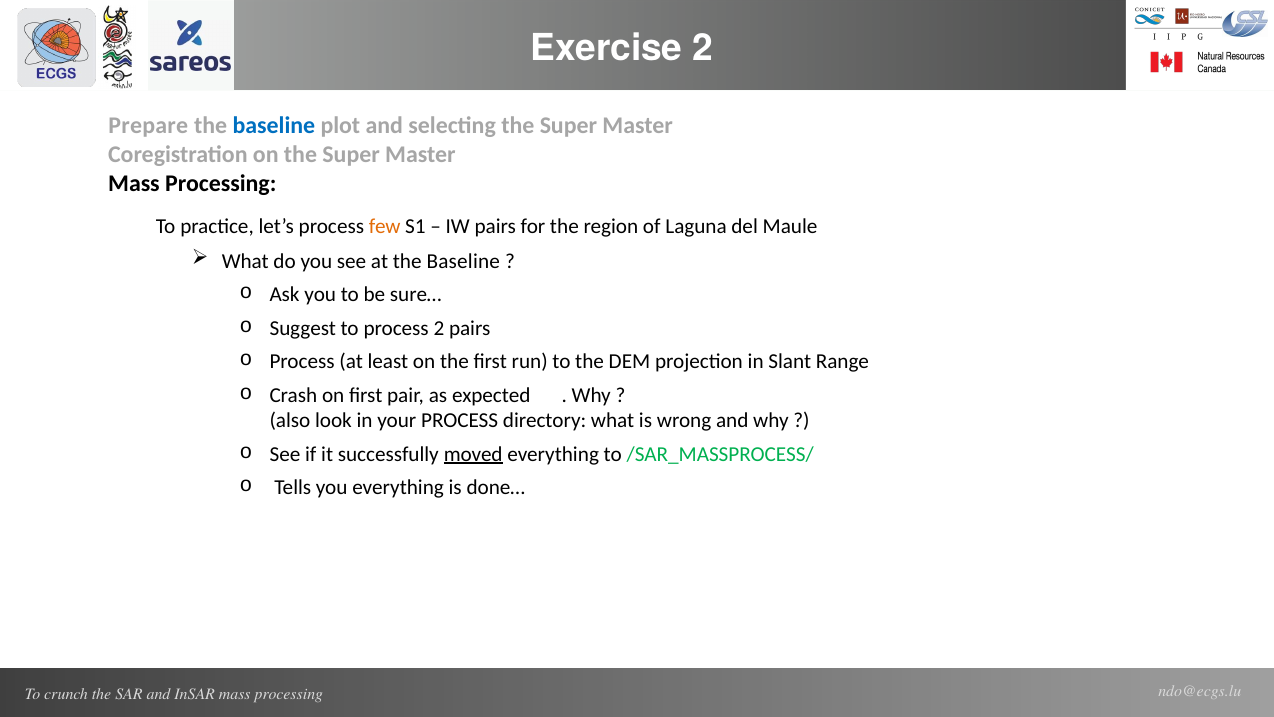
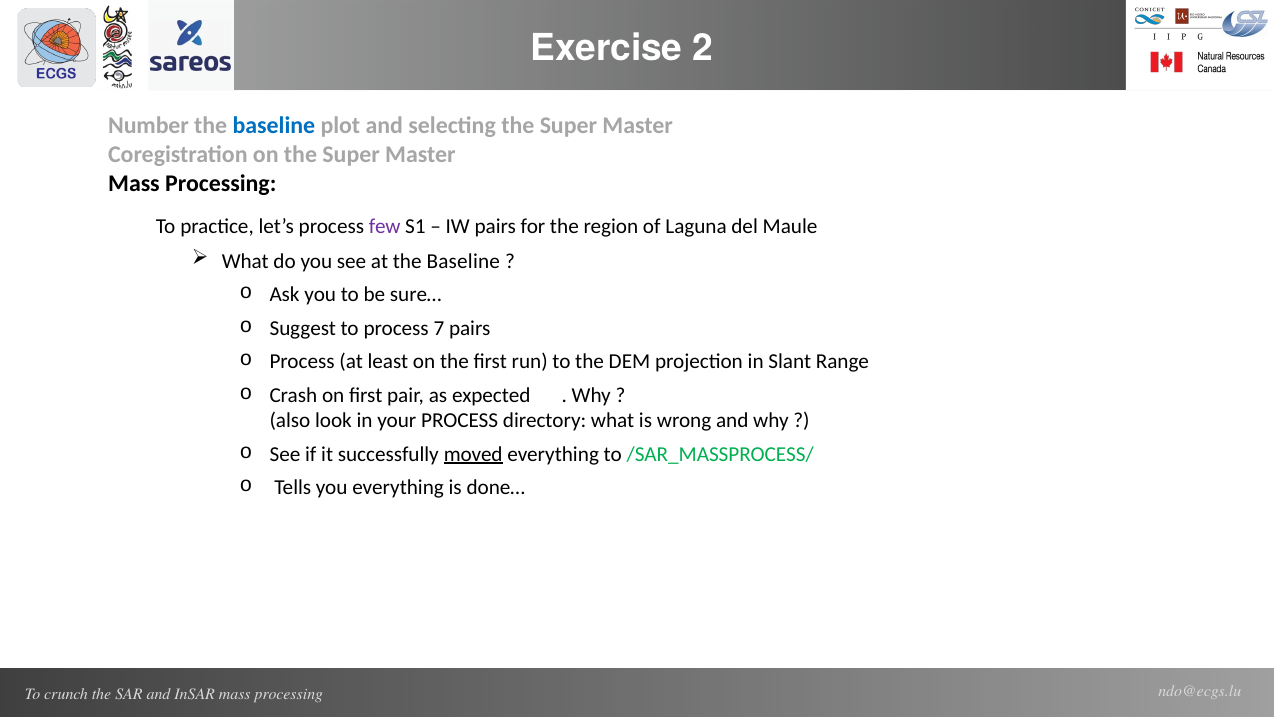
Prepare: Prepare -> Number
few colour: orange -> purple
process 2: 2 -> 7
